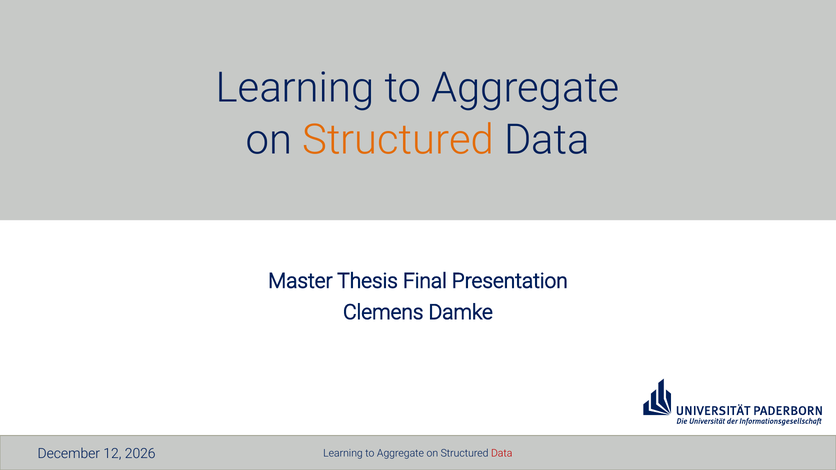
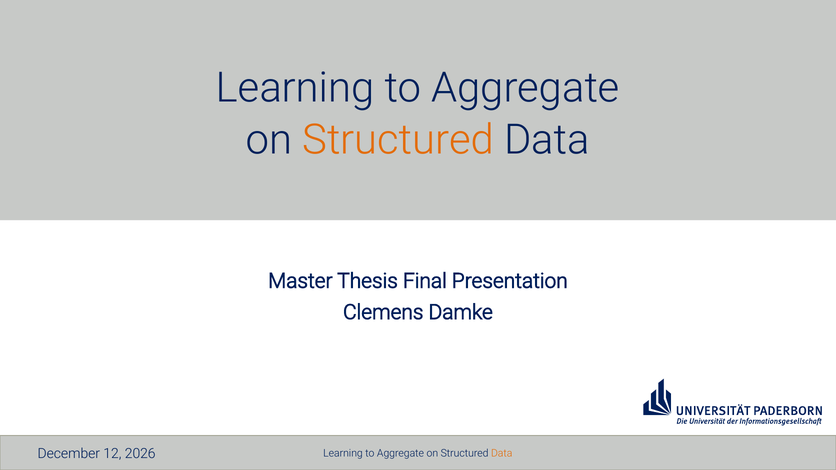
Data at (502, 454) colour: red -> orange
